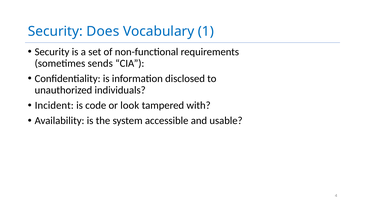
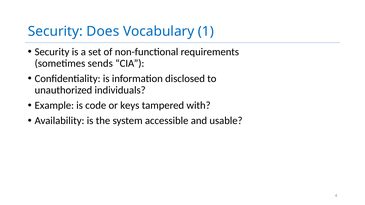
Incident: Incident -> Example
look: look -> keys
